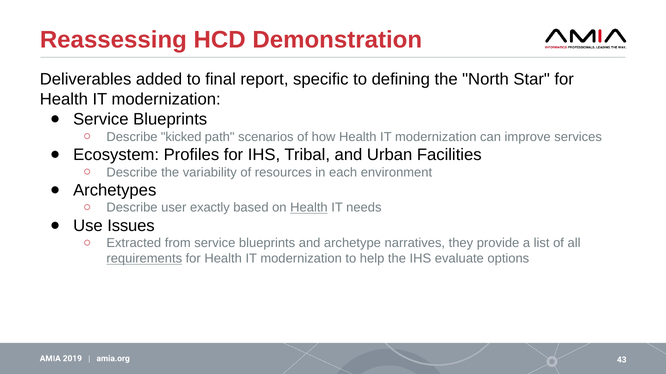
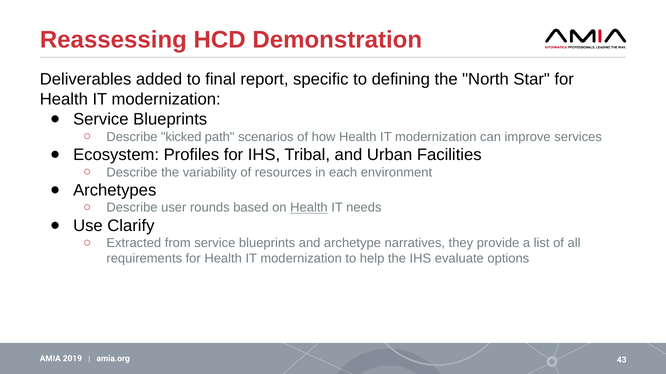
exactly: exactly -> rounds
Issues: Issues -> Clarify
requirements underline: present -> none
